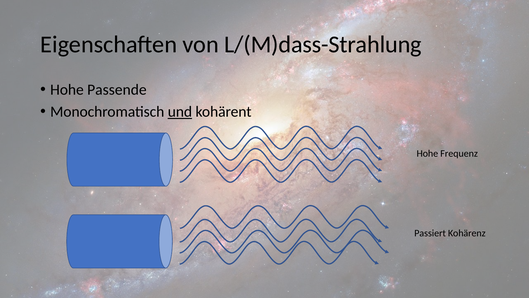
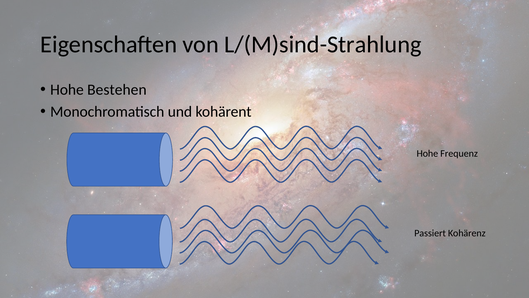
L/(M)dass-Strahlung: L/(M)dass-Strahlung -> L/(M)sind-Strahlung
Passende: Passende -> Bestehen
und underline: present -> none
